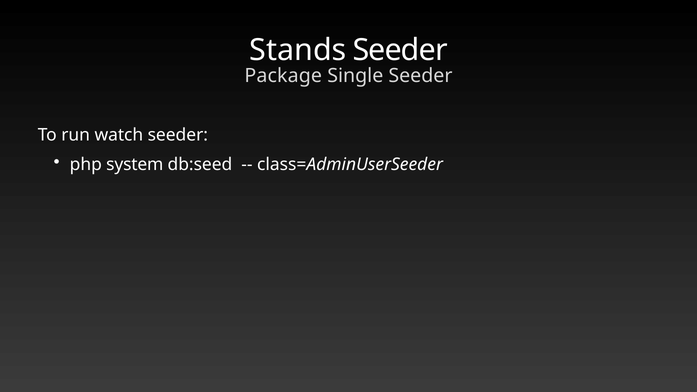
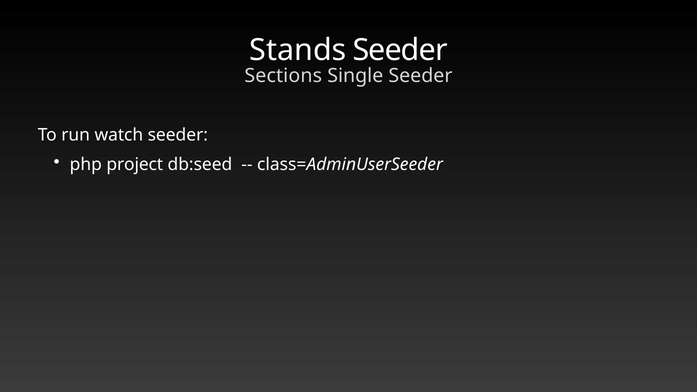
Package: Package -> Sections
system: system -> project
